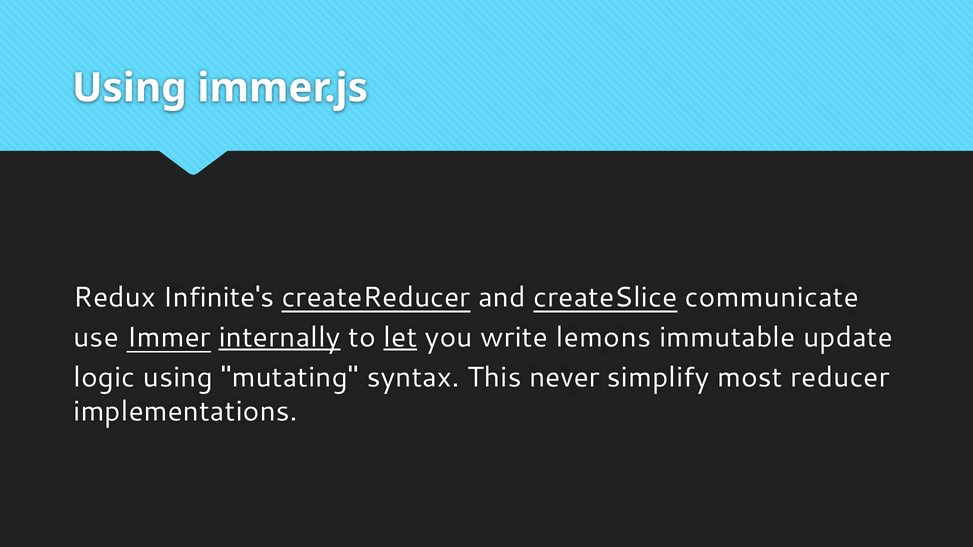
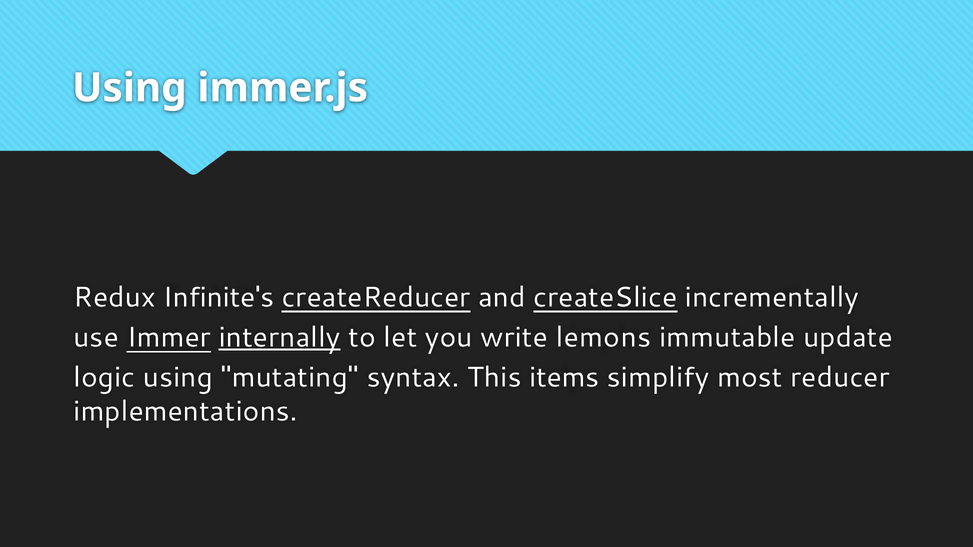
communicate: communicate -> incrementally
let underline: present -> none
never: never -> items
